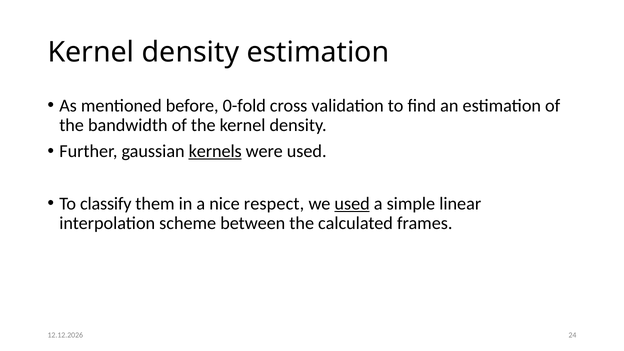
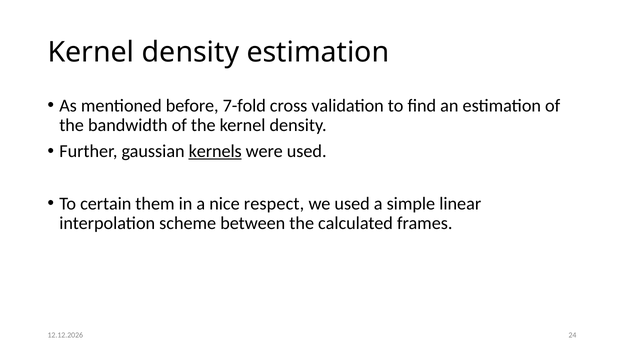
0-fold: 0-fold -> 7-fold
classify: classify -> certain
used at (352, 204) underline: present -> none
